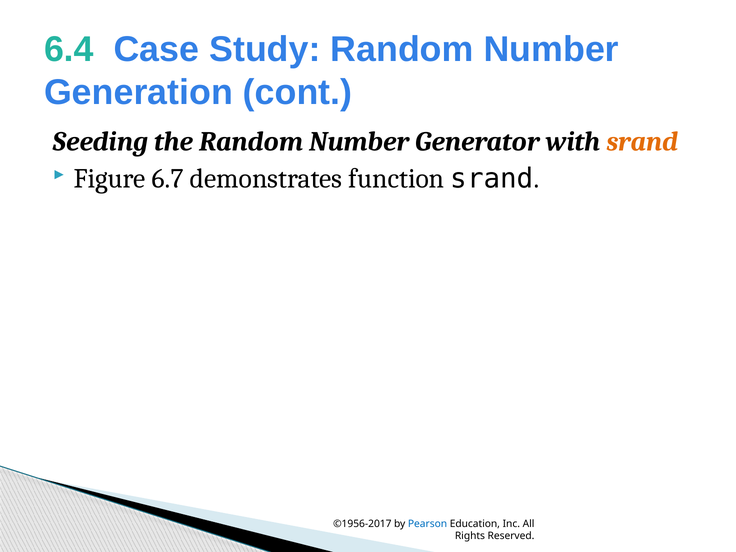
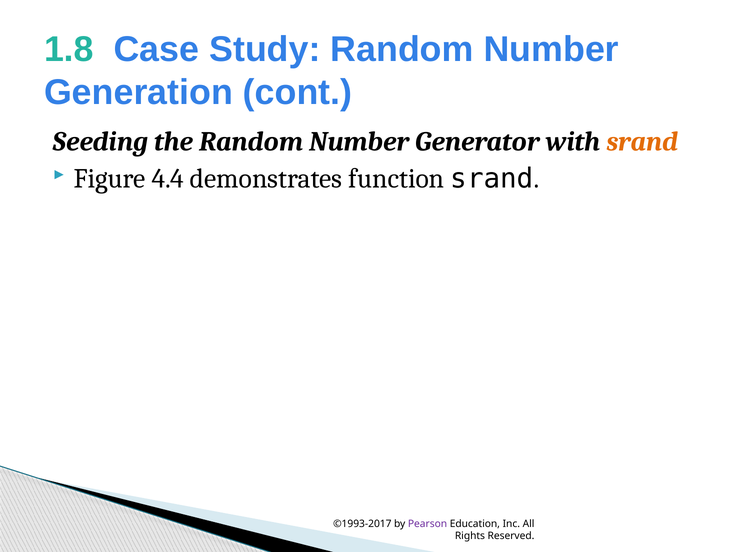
6.4: 6.4 -> 1.8
6.7: 6.7 -> 4.4
©1956-2017: ©1956-2017 -> ©1993-2017
Pearson colour: blue -> purple
